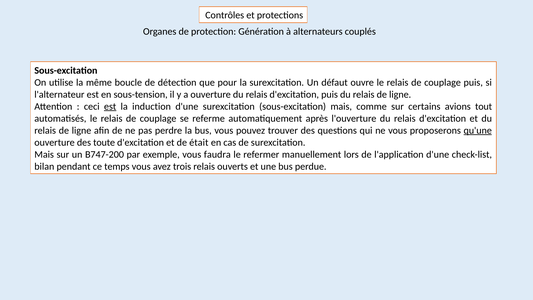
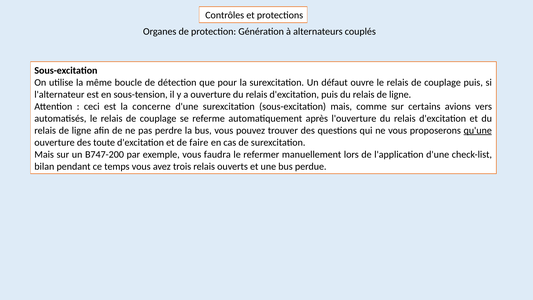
est at (110, 106) underline: present -> none
induction: induction -> concerne
tout: tout -> vers
était: était -> faire
